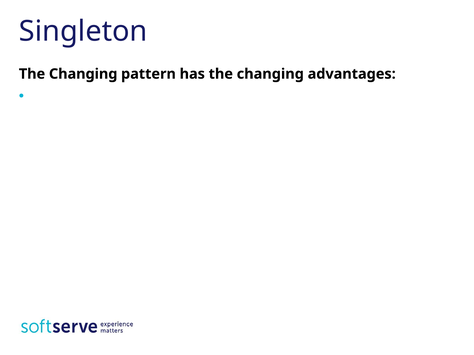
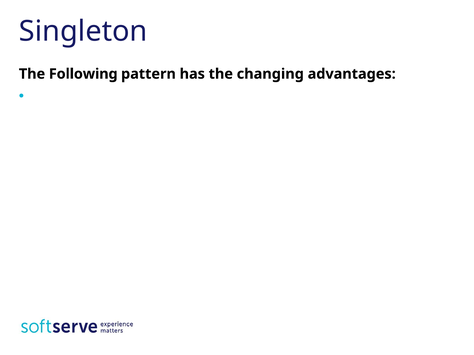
Changing at (83, 74): Changing -> Following
